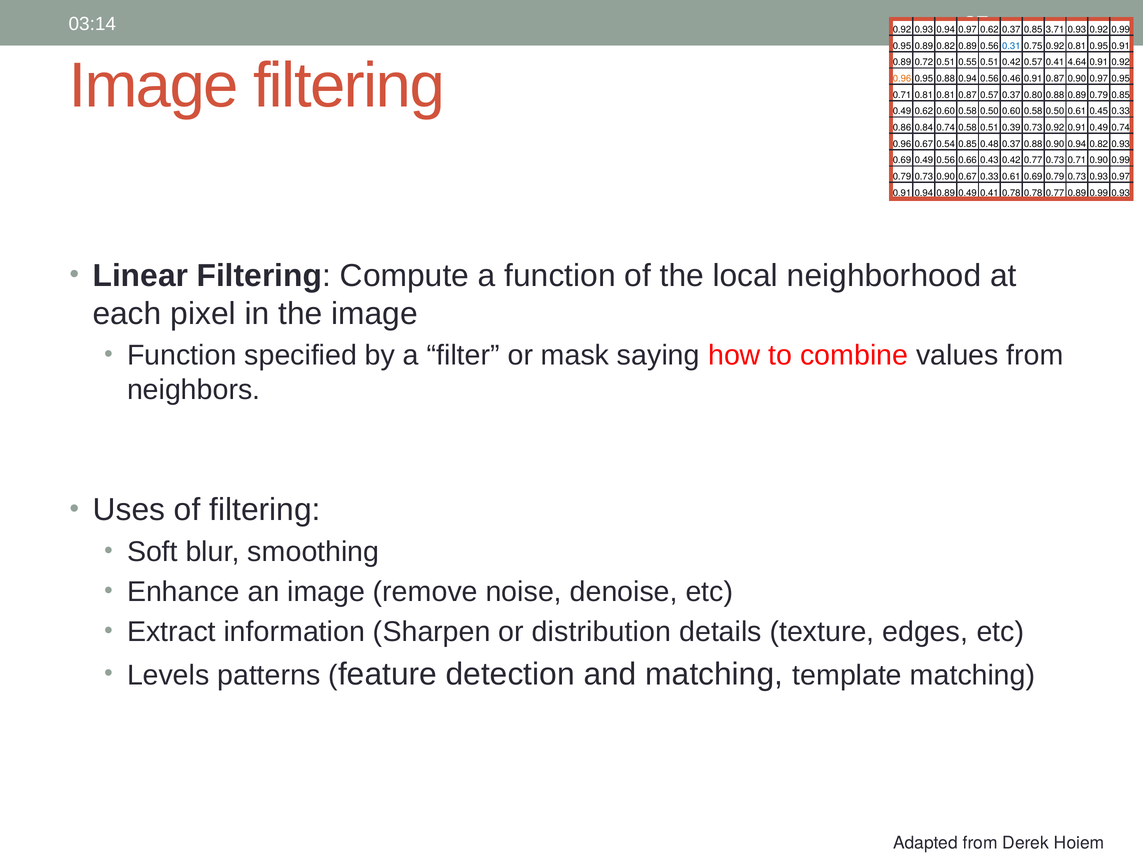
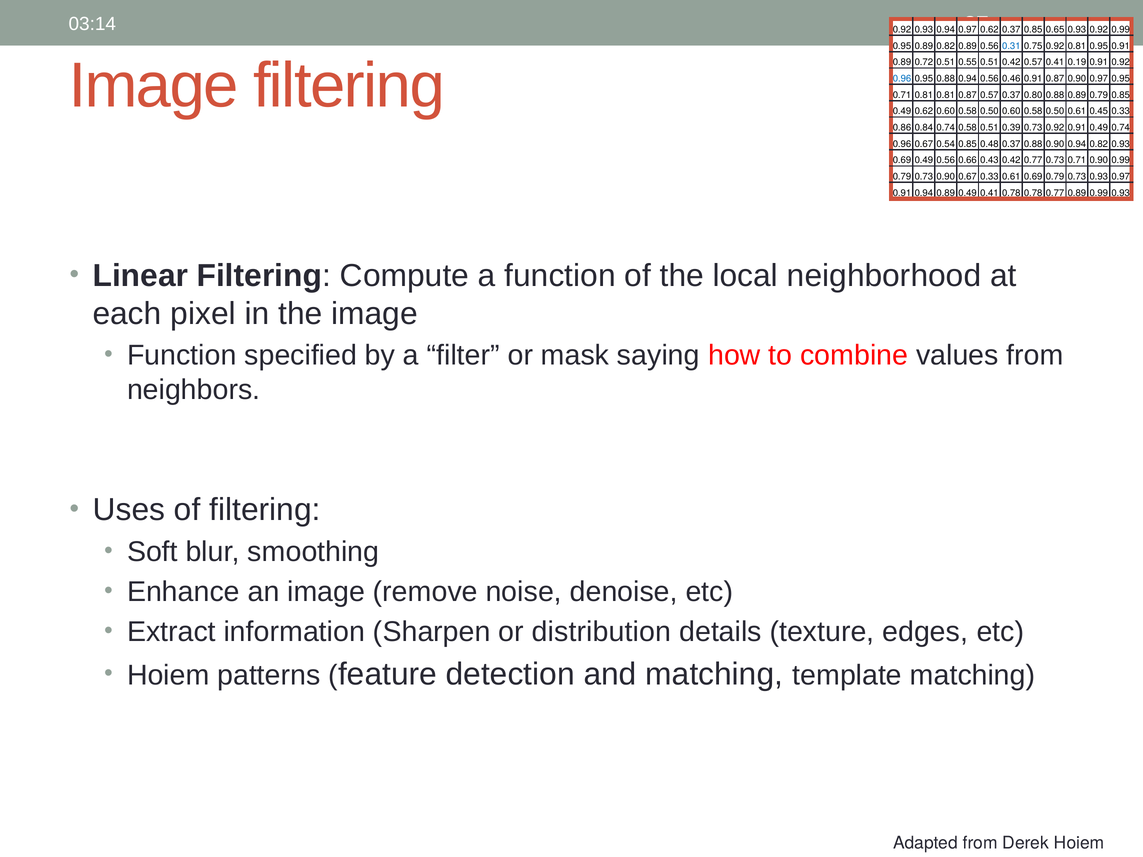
3.71: 3.71 -> 0.65
4.64: 4.64 -> 0.19
0.96 at (902, 79) colour: orange -> blue
Levels at (168, 676): Levels -> Hoiem
